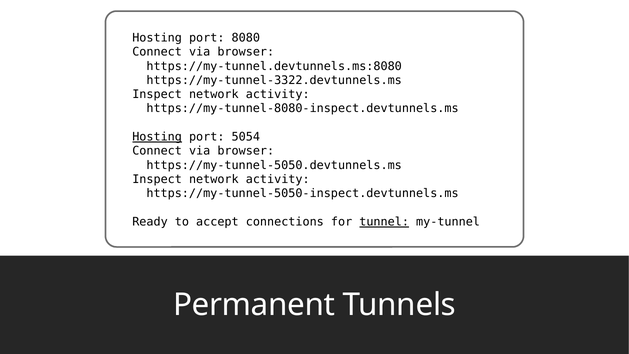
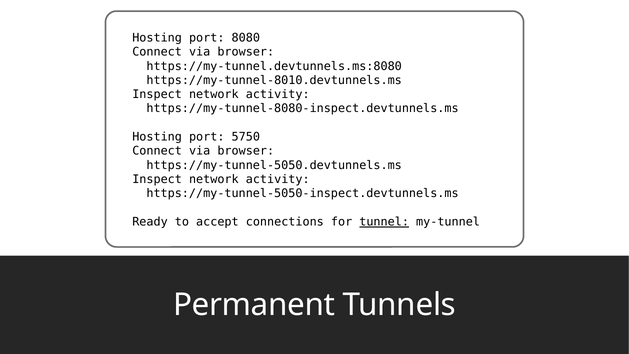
https://my-tunnel-3322.devtunnels.ms: https://my-tunnel-3322.devtunnels.ms -> https://my-tunnel-8010.devtunnels.ms
Hosting at (157, 137) underline: present -> none
5054: 5054 -> 5750
